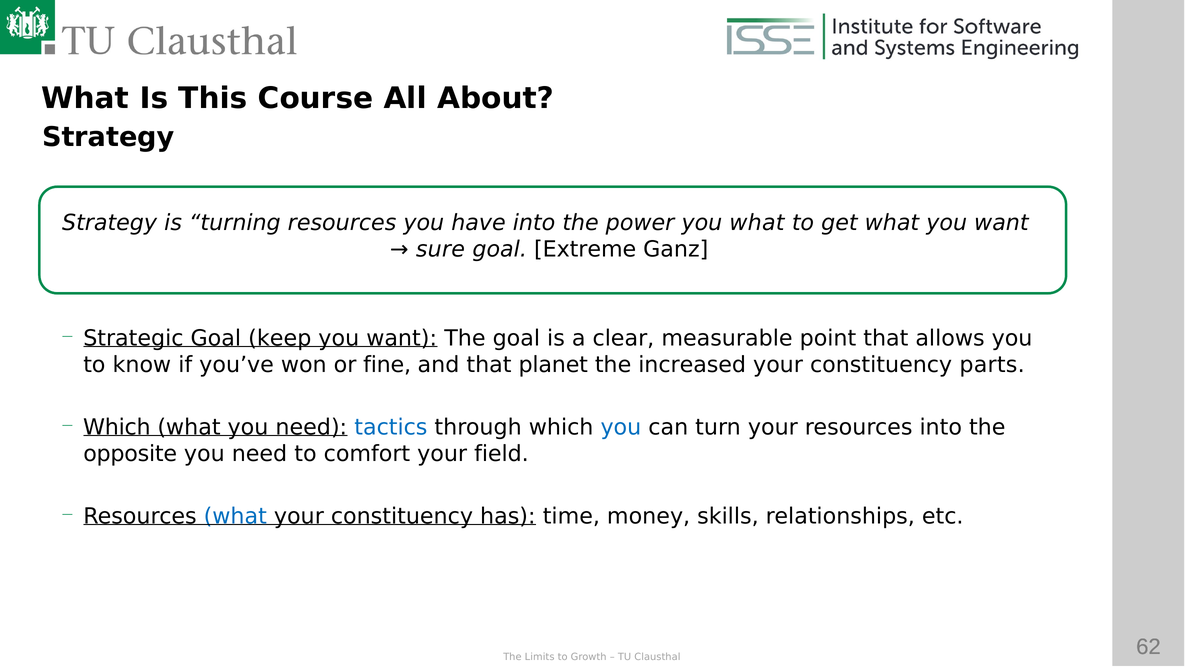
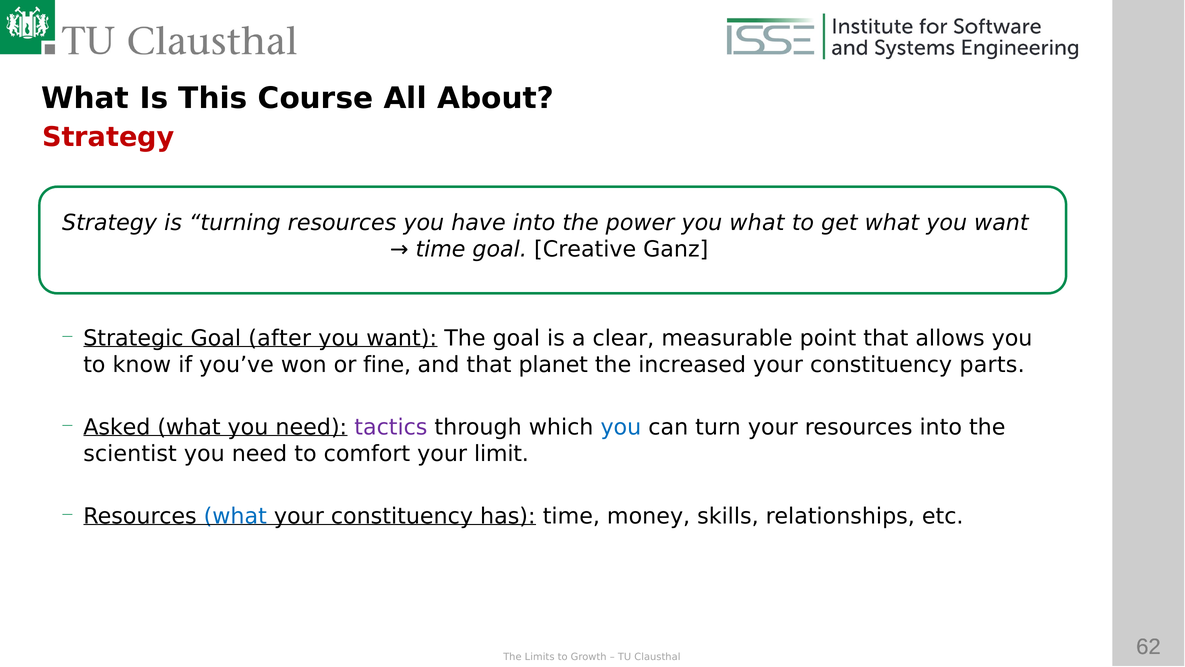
Strategy at (108, 137) colour: black -> red
sure at (440, 249): sure -> time
Extreme: Extreme -> Creative
keep: keep -> after
Which at (117, 427): Which -> Asked
tactics colour: blue -> purple
opposite: opposite -> scientist
field: field -> limit
